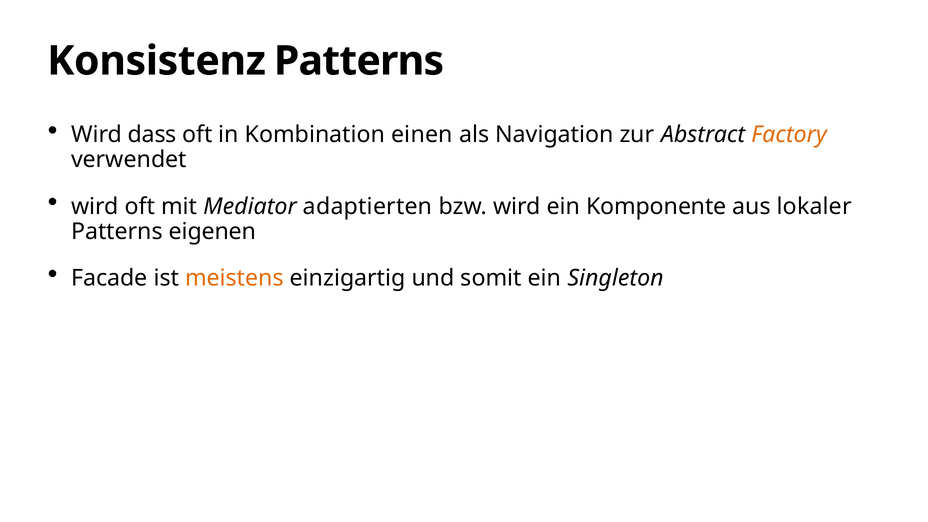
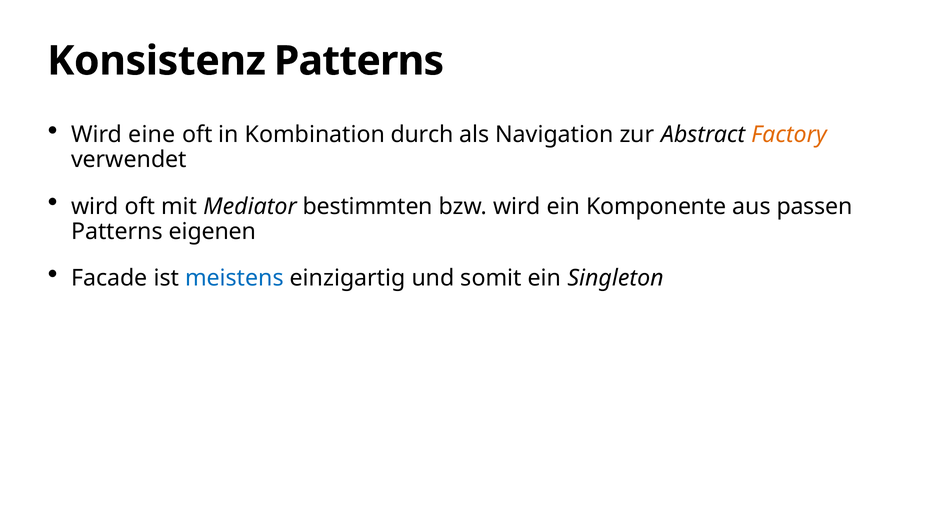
dass: dass -> eine
einen: einen -> durch
adaptierten: adaptierten -> bestimmten
lokaler: lokaler -> passen
meistens colour: orange -> blue
